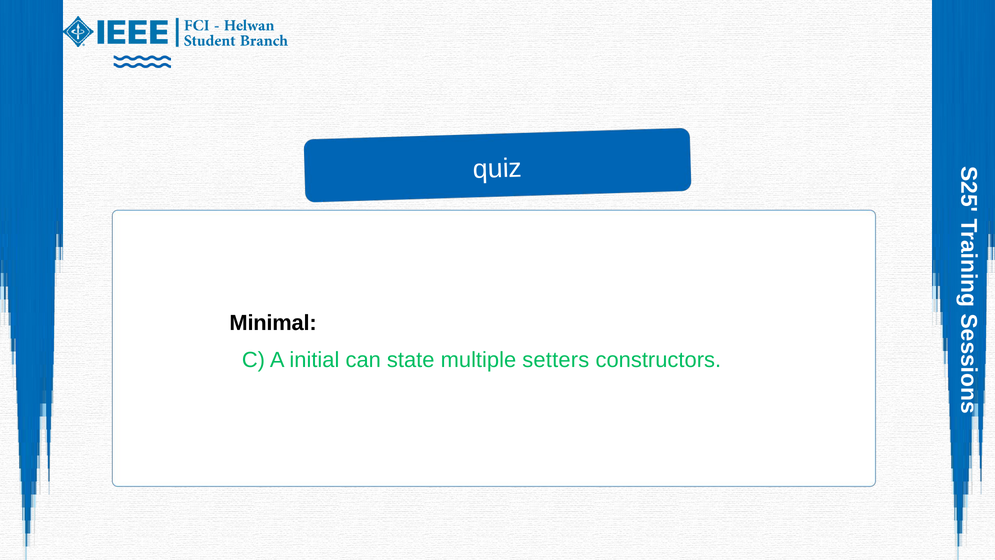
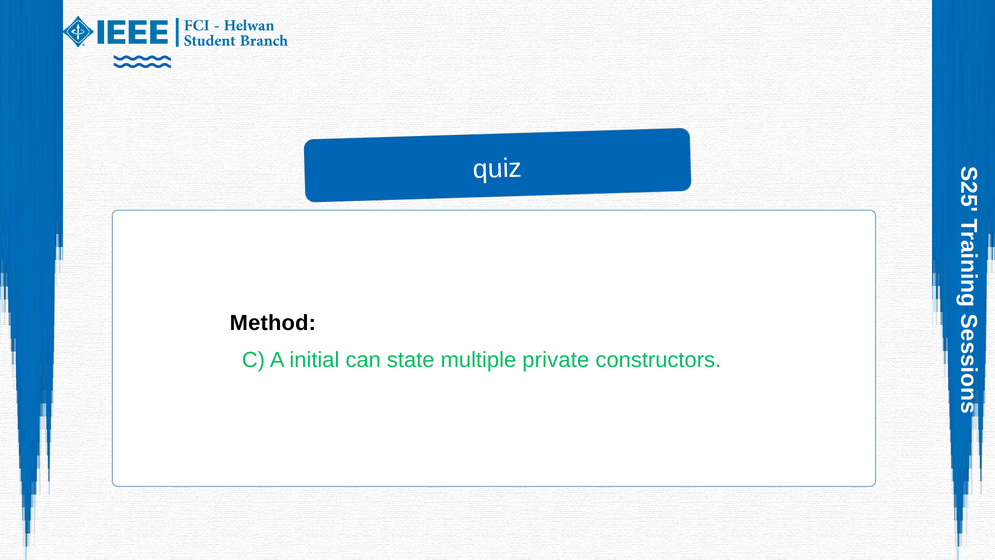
Minimal: Minimal -> Method
setters: setters -> private
